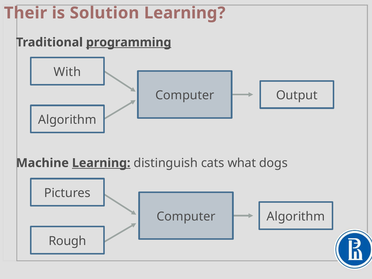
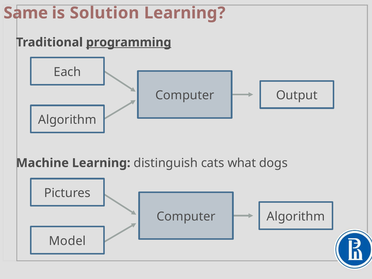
Their: Their -> Same
With: With -> Each
Learning at (101, 163) underline: present -> none
Rough: Rough -> Model
